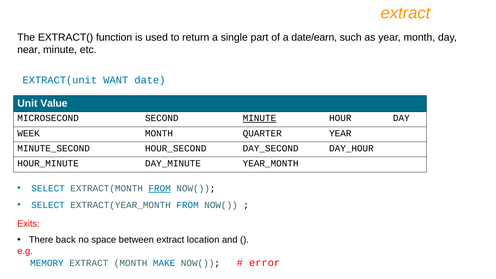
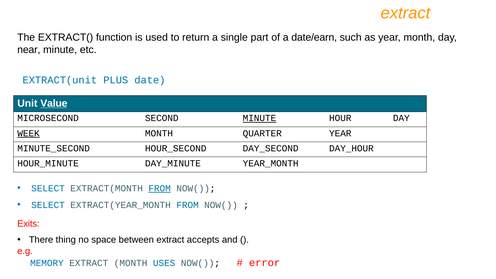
WANT: WANT -> PLUS
Value underline: none -> present
WEEK underline: none -> present
back: back -> thing
location: location -> accepts
MAKE: MAKE -> USES
